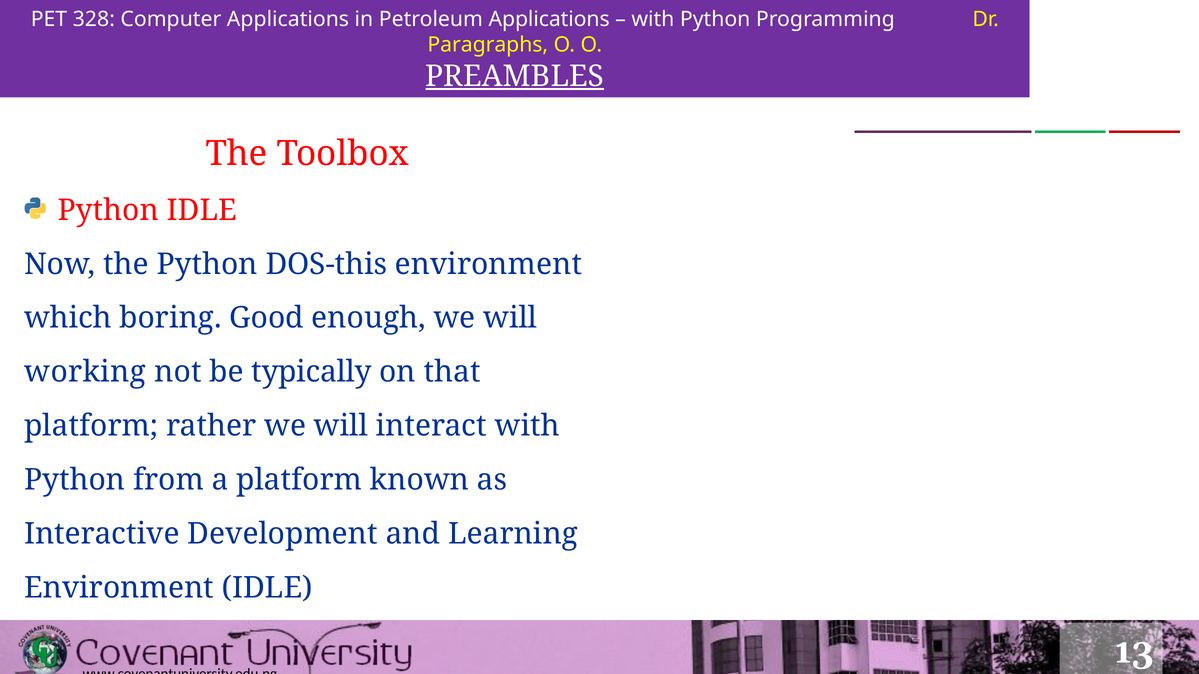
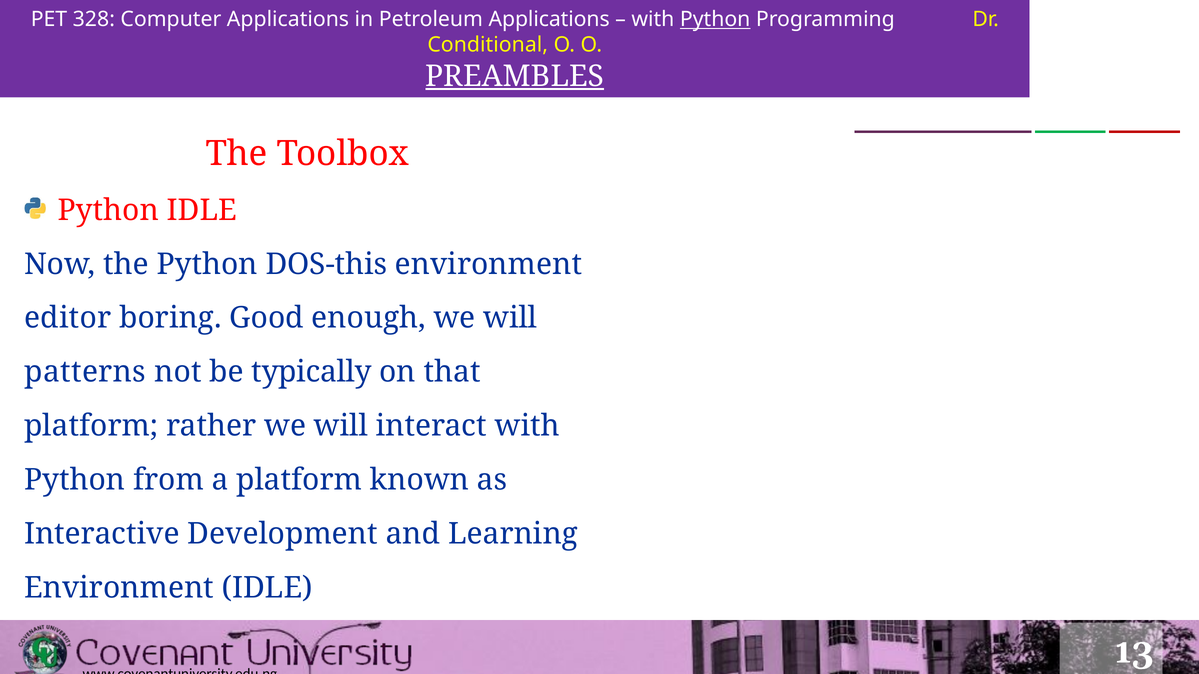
Python at (715, 19) underline: none -> present
Paragraphs: Paragraphs -> Conditional
which: which -> editor
working: working -> patterns
